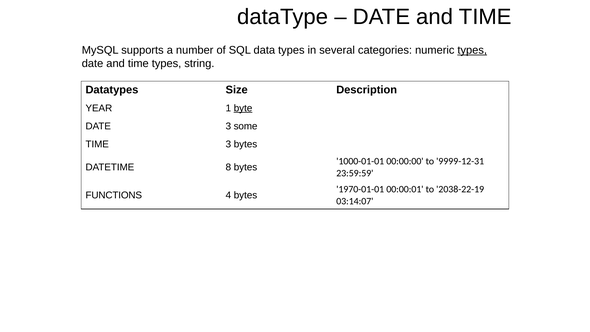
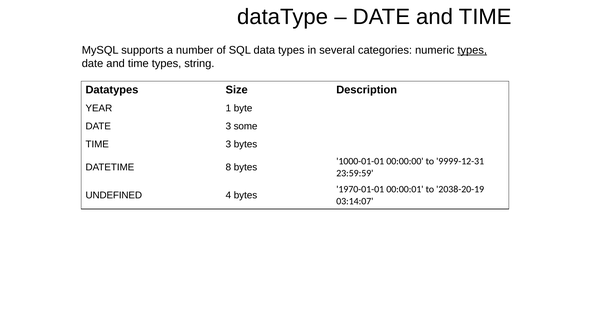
byte underline: present -> none
2038-22-19: 2038-22-19 -> 2038-20-19
FUNCTIONS: FUNCTIONS -> UNDEFINED
